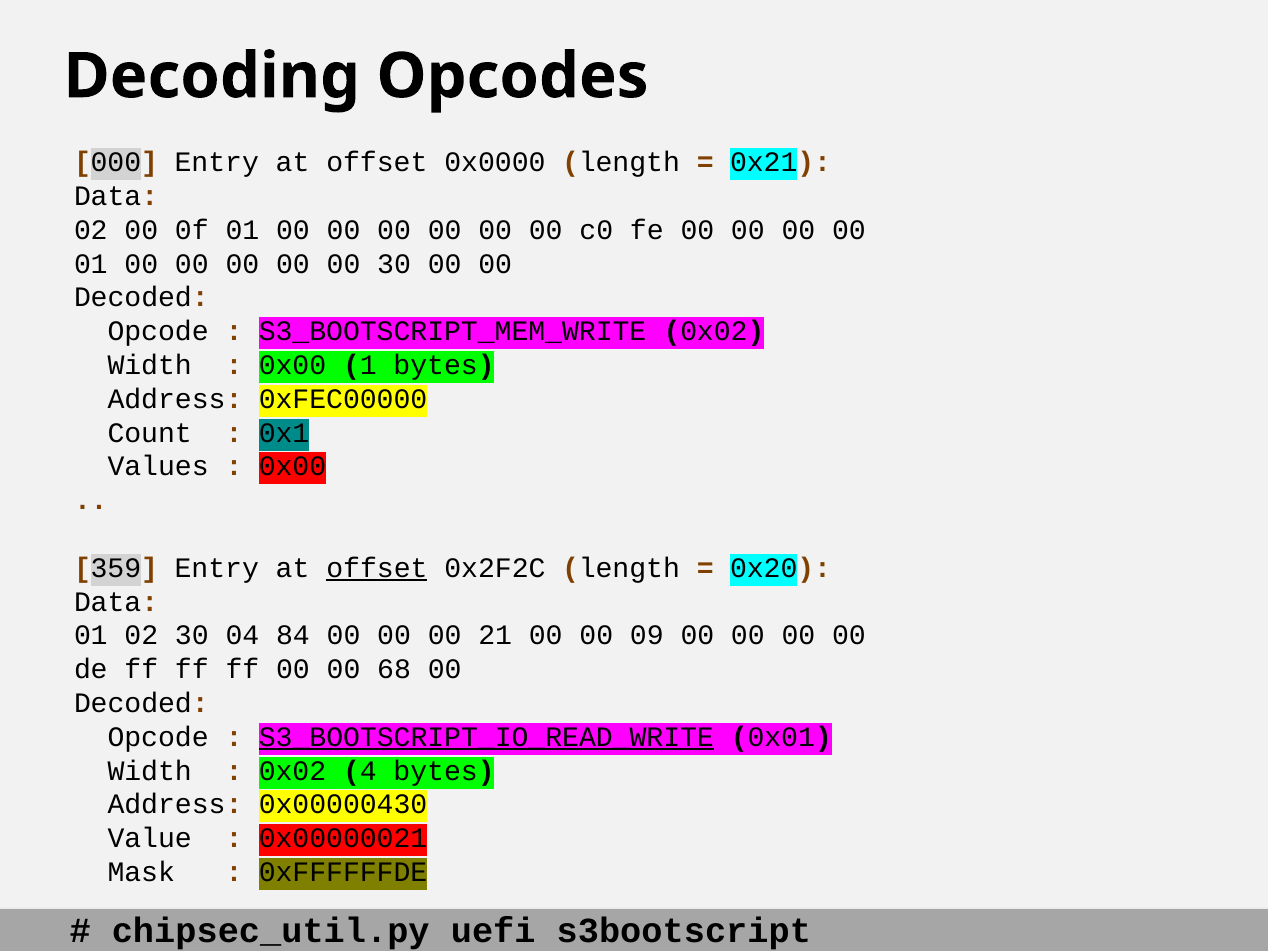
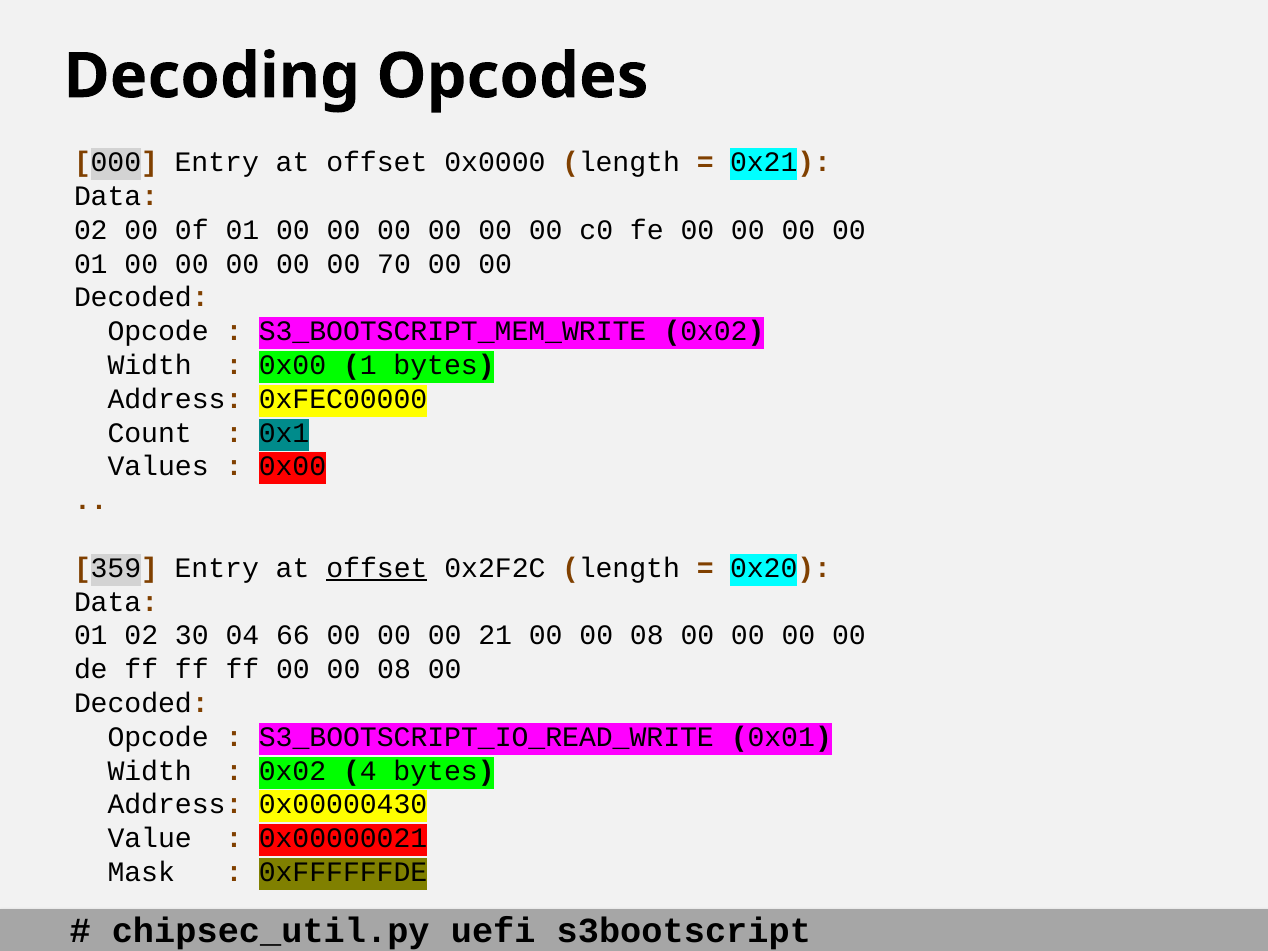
00 30: 30 -> 70
84: 84 -> 66
21 00 00 09: 09 -> 08
ff 00 00 68: 68 -> 08
S3_BOOTSCRIPT_IO_READ_WRITE underline: present -> none
